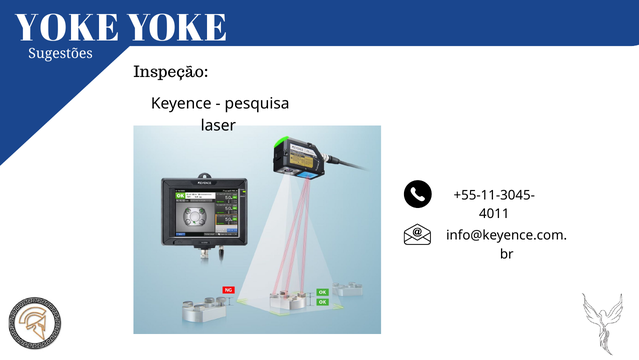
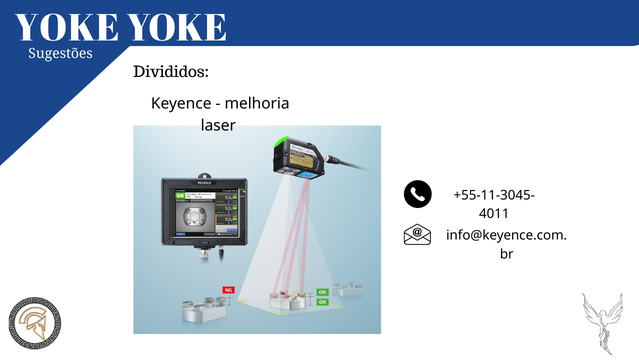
Inspeção: Inspeção -> Divididos
pesquisa: pesquisa -> melhoria
